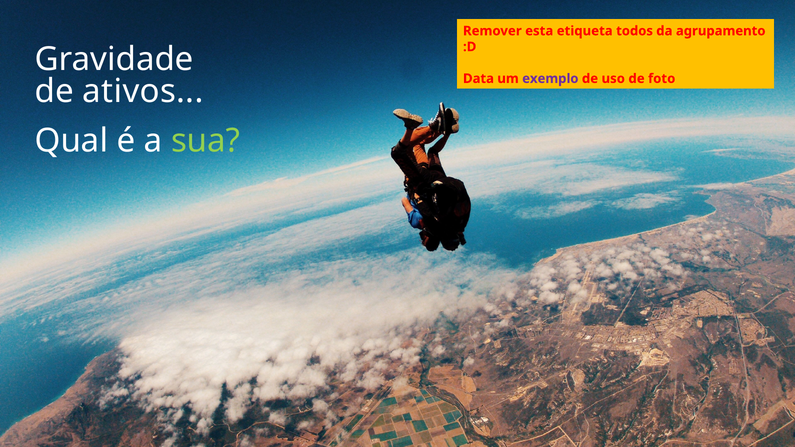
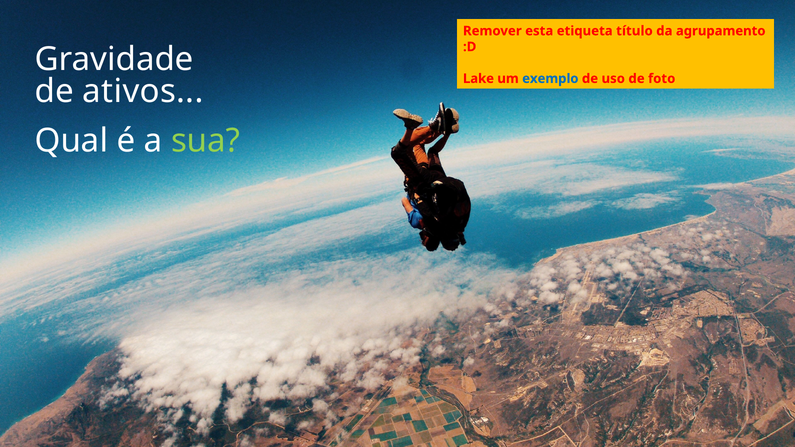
todos: todos -> título
Data: Data -> Lake
exemplo colour: purple -> blue
